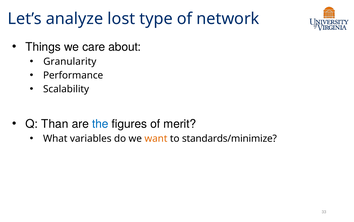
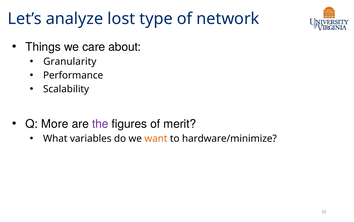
Than: Than -> More
the colour: blue -> purple
standards/minimize: standards/minimize -> hardware/minimize
